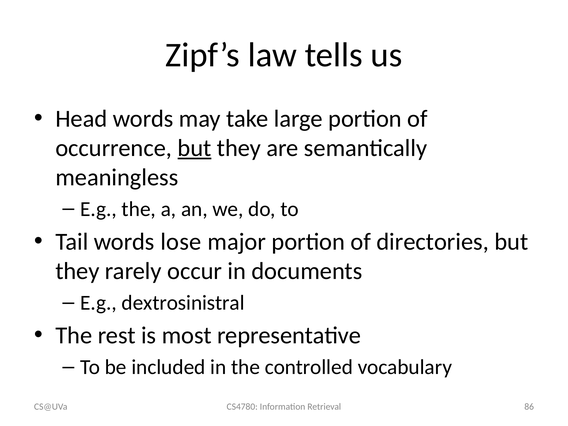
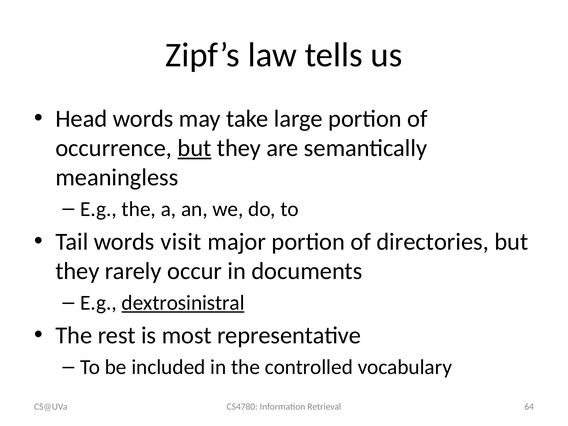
lose: lose -> visit
dextrosinistral underline: none -> present
86: 86 -> 64
